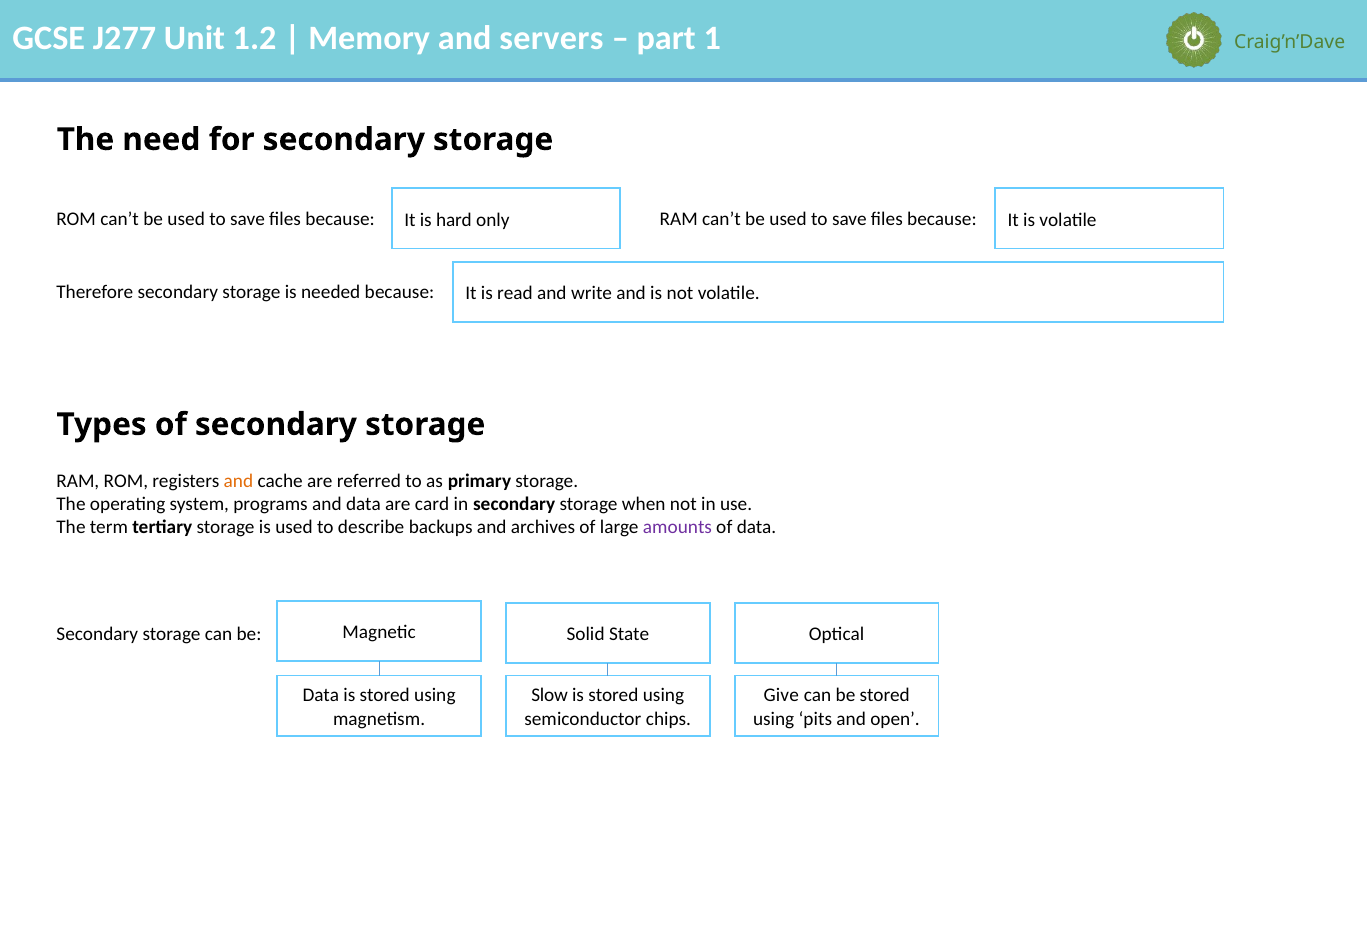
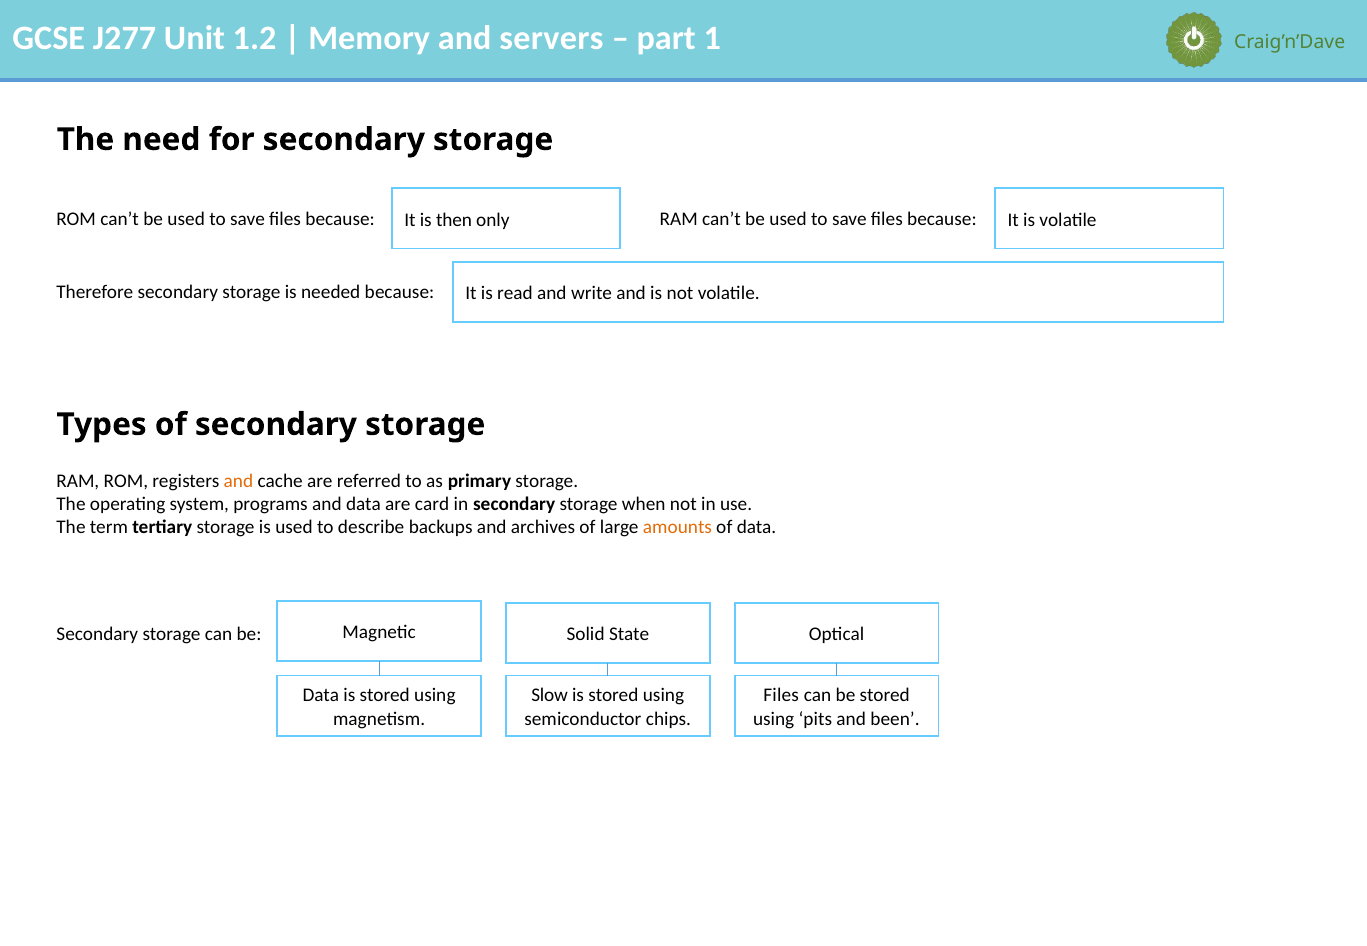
hard: hard -> then
amounts colour: purple -> orange
Give at (781, 696): Give -> Files
open: open -> been
